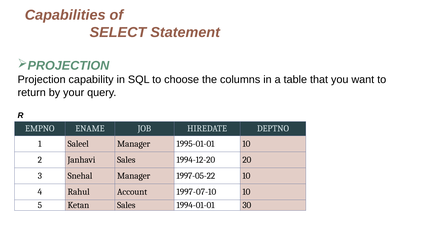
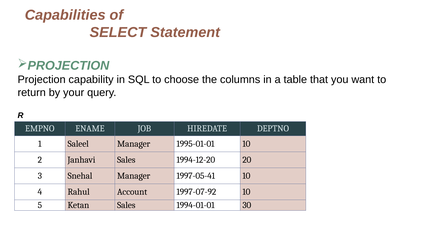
1997-05-22: 1997-05-22 -> 1997-05-41
1997-07-10: 1997-07-10 -> 1997-07-92
